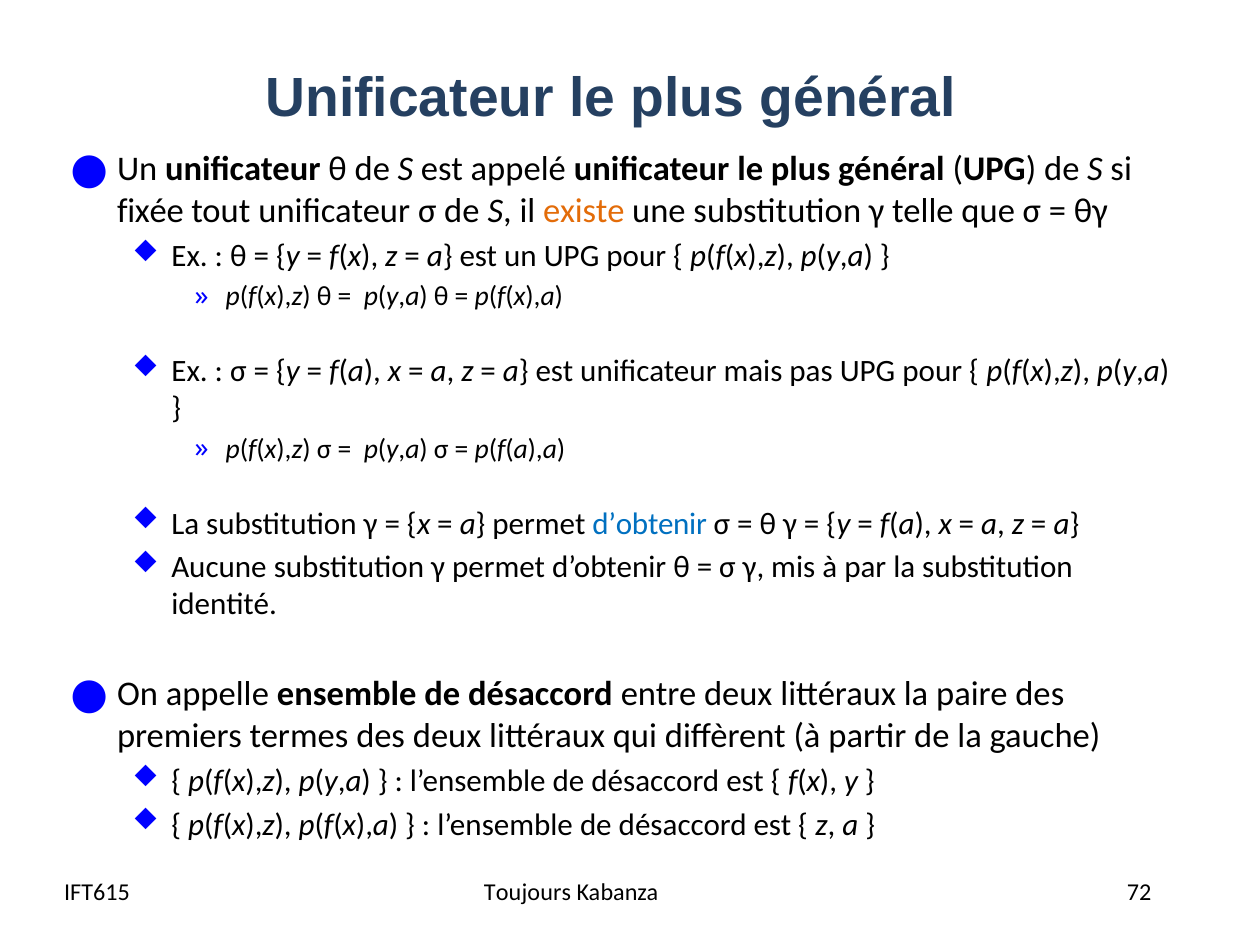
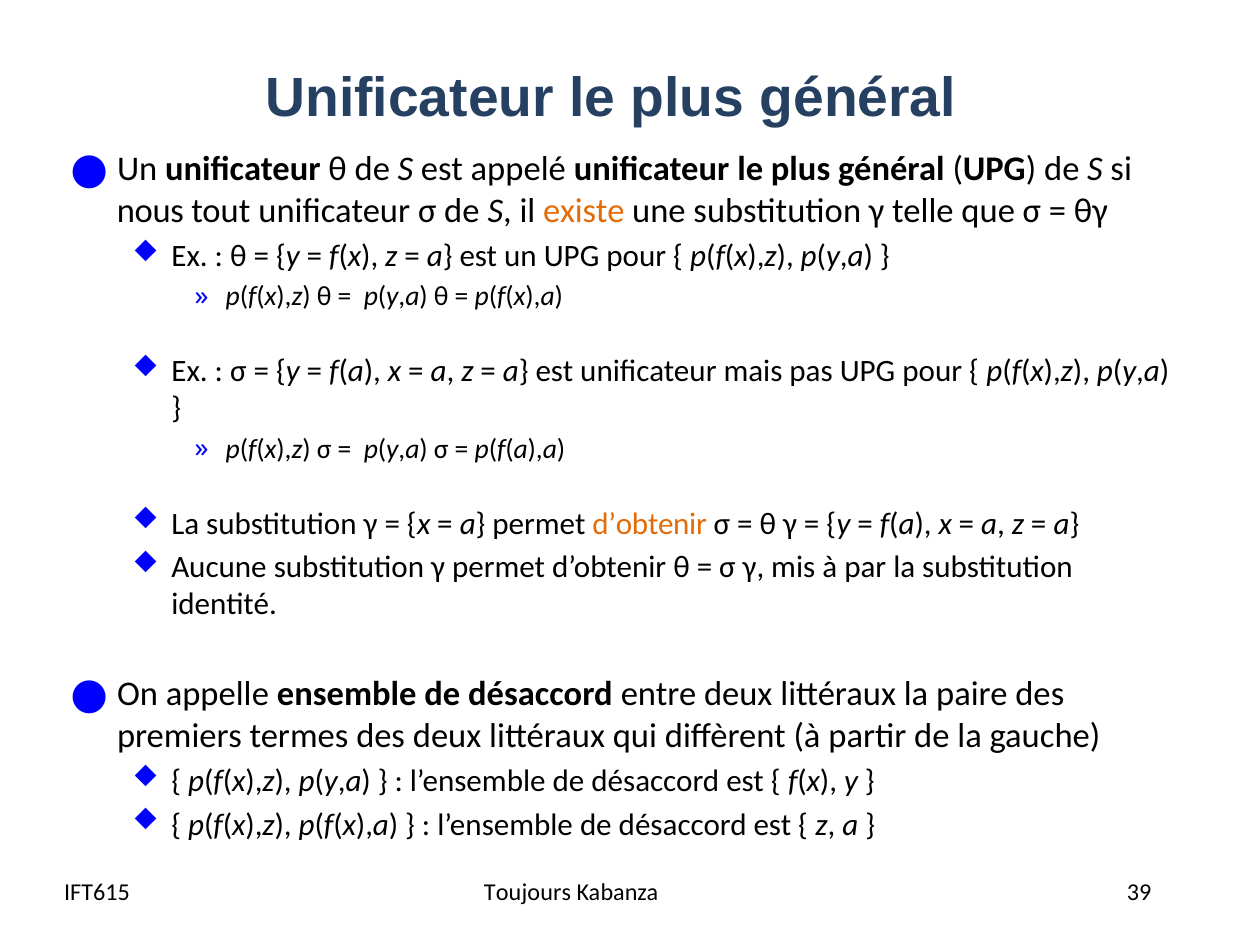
fixée: fixée -> nous
d’obtenir at (650, 524) colour: blue -> orange
72: 72 -> 39
